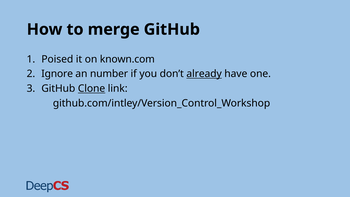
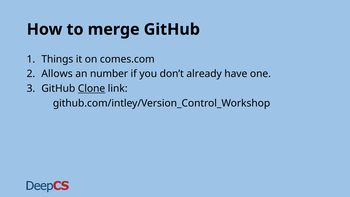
Poised: Poised -> Things
known.com: known.com -> comes.com
Ignore: Ignore -> Allows
already underline: present -> none
